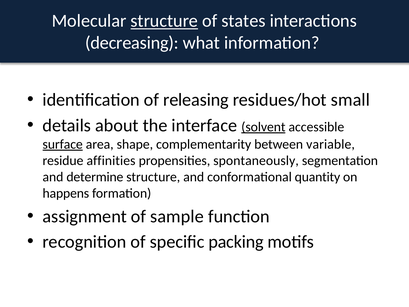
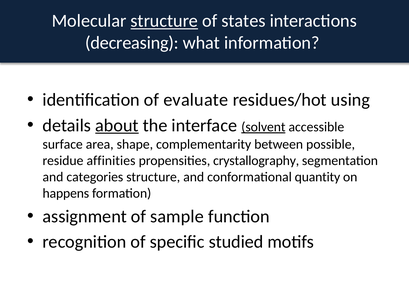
releasing: releasing -> evaluate
small: small -> using
about underline: none -> present
surface underline: present -> none
variable: variable -> possible
spontaneously: spontaneously -> crystallography
determine: determine -> categories
packing: packing -> studied
